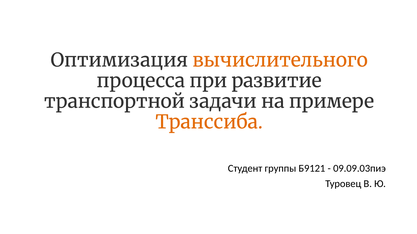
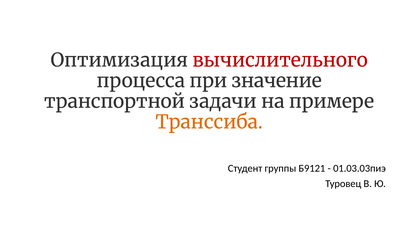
вычислительного colour: orange -> red
развитие: развитие -> значение
09.09.03пиэ: 09.09.03пиэ -> 01.03.03пиэ
